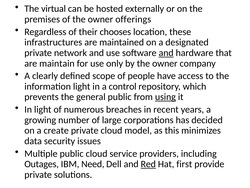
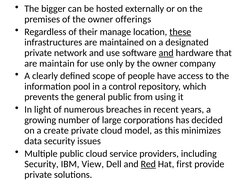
virtual: virtual -> bigger
chooses: chooses -> manage
these underline: none -> present
information light: light -> pool
using underline: present -> none
Outages at (42, 164): Outages -> Security
Need: Need -> View
